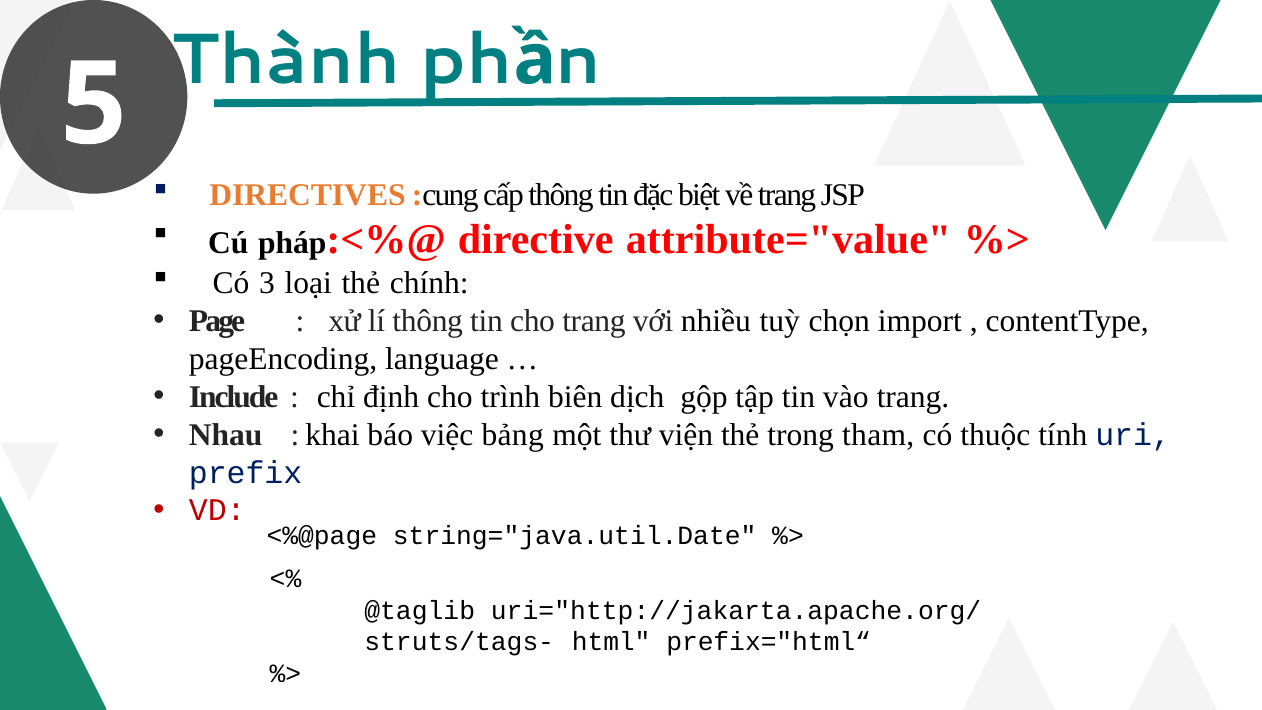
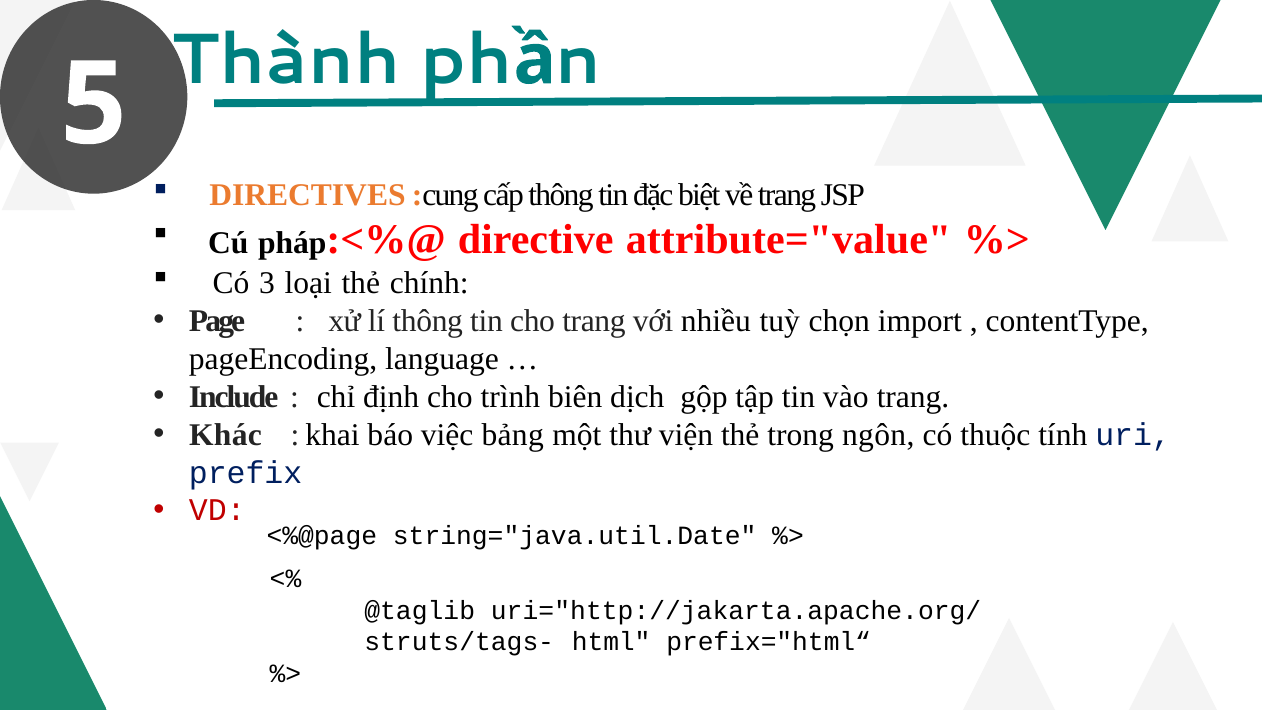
Nhau: Nhau -> Khác
tham: tham -> ngôn
